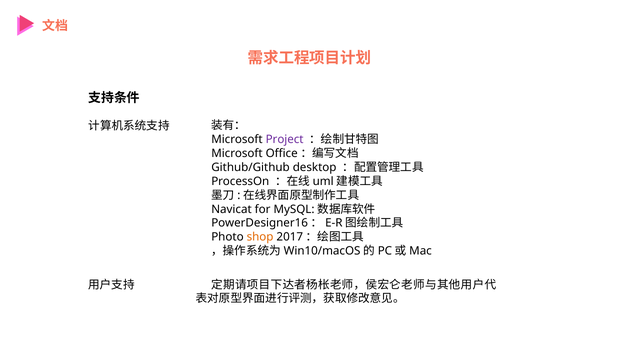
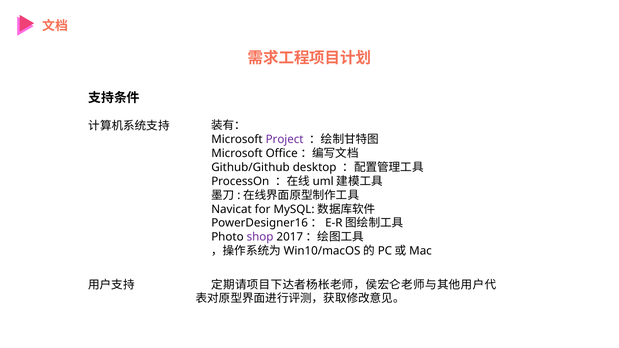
shop colour: orange -> purple
